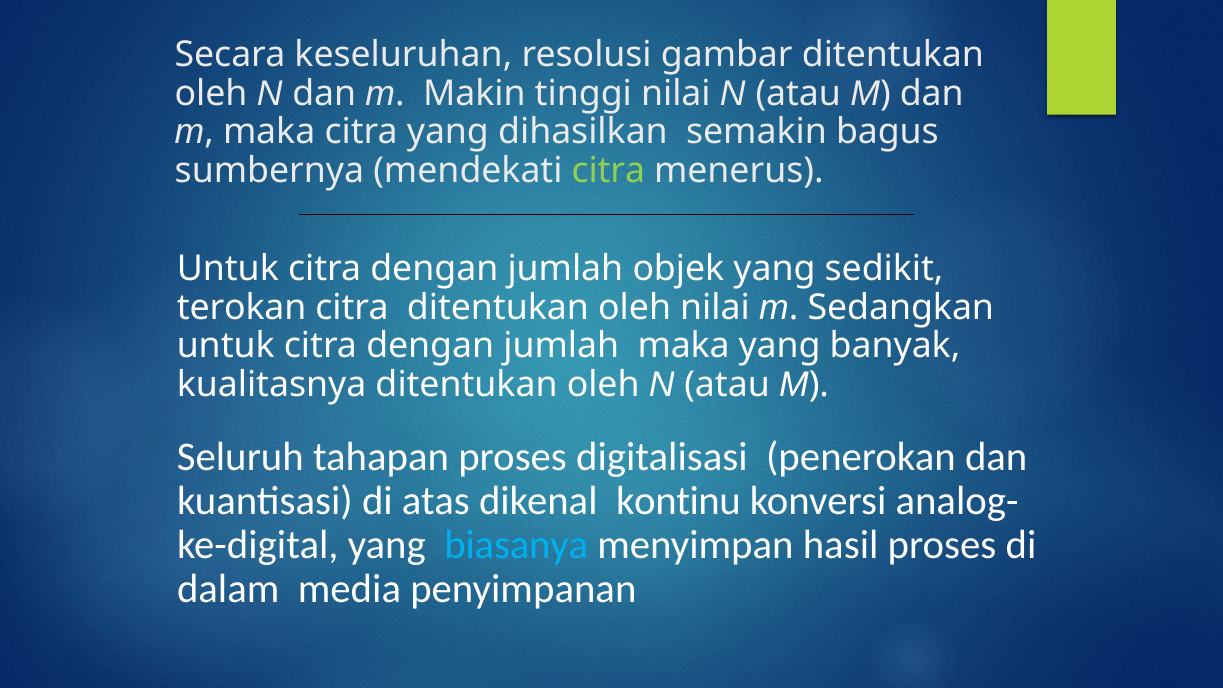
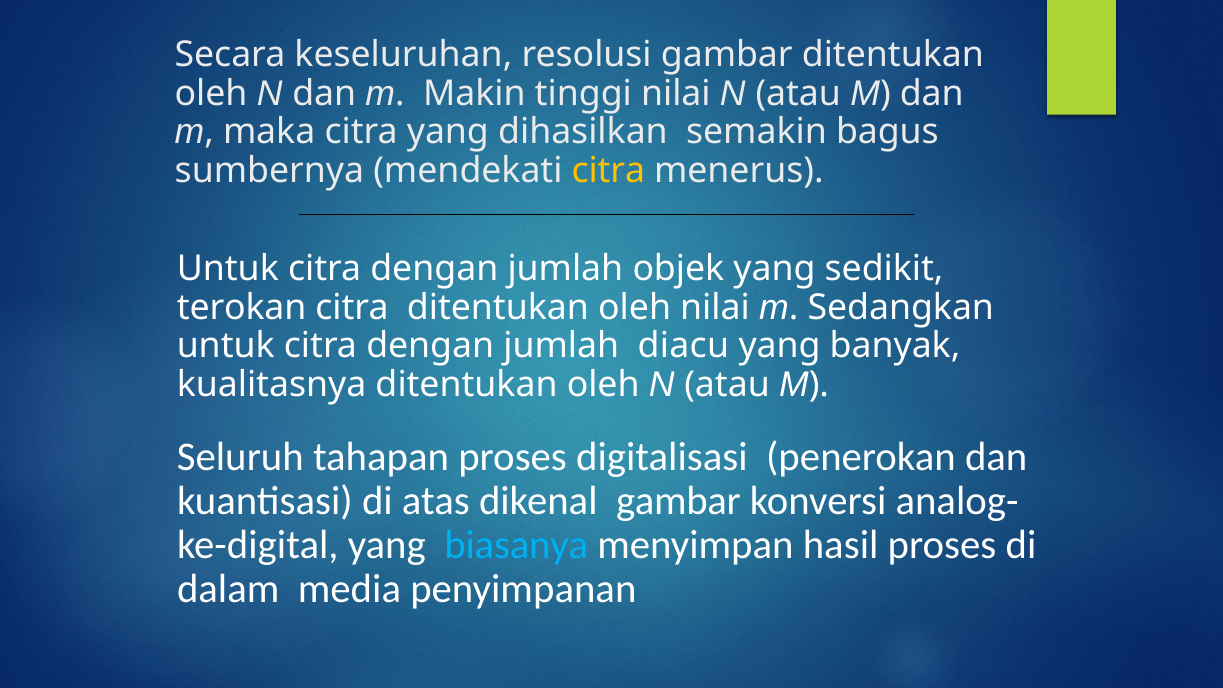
citra at (608, 171) colour: light green -> yellow
jumlah maka: maka -> diacu
dikenal kontinu: kontinu -> gambar
